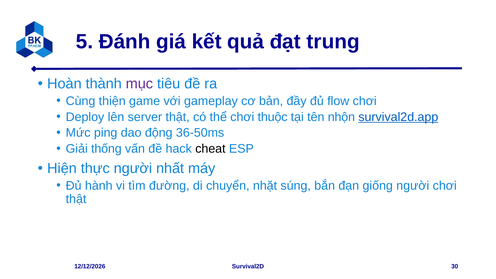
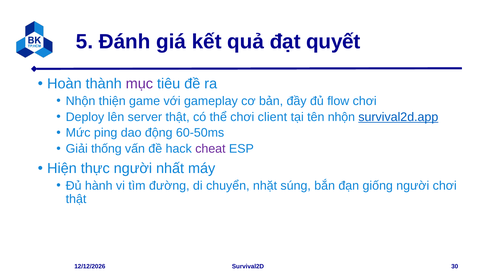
trung: trung -> quyết
Cùng at (81, 101): Cùng -> Nhộn
thuộc: thuộc -> client
36-50ms: 36-50ms -> 60-50ms
cheat colour: black -> purple
